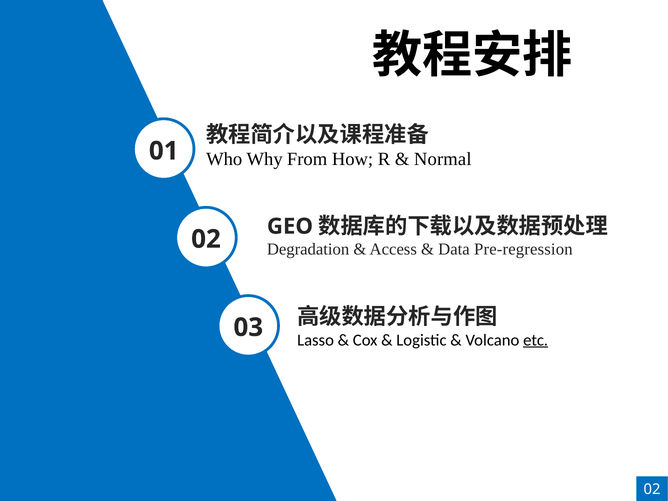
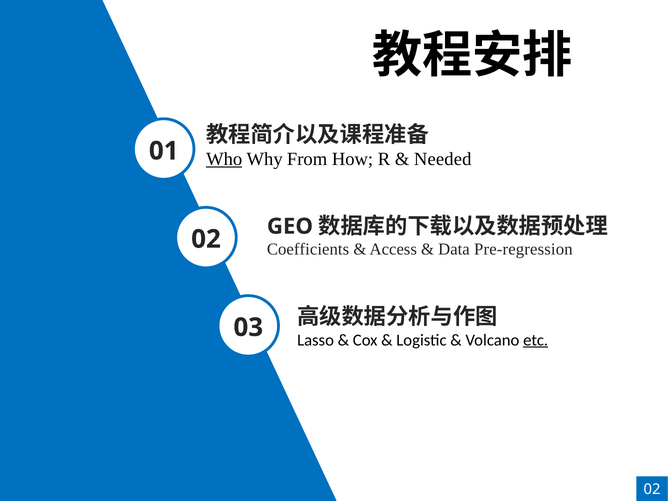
Who underline: none -> present
Normal: Normal -> Needed
Degradation: Degradation -> Coefficients
